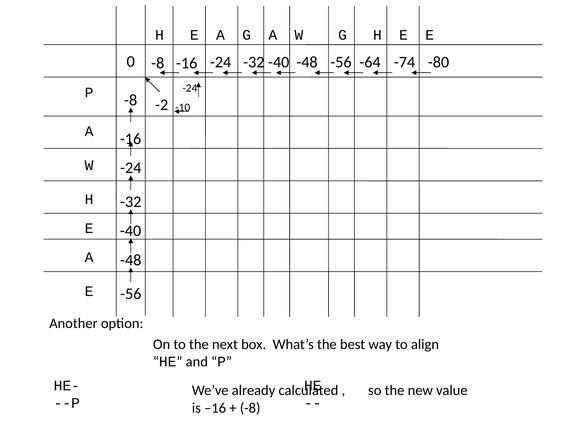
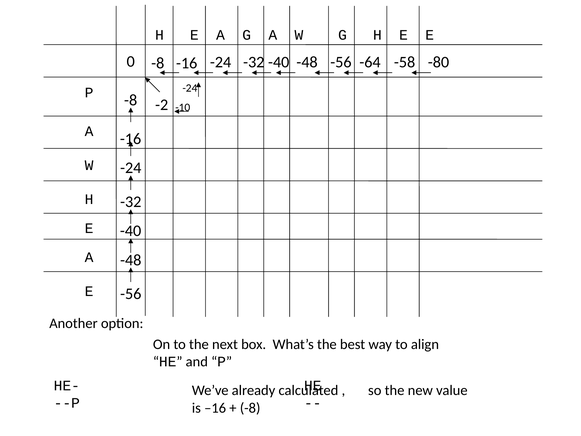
-74: -74 -> -58
